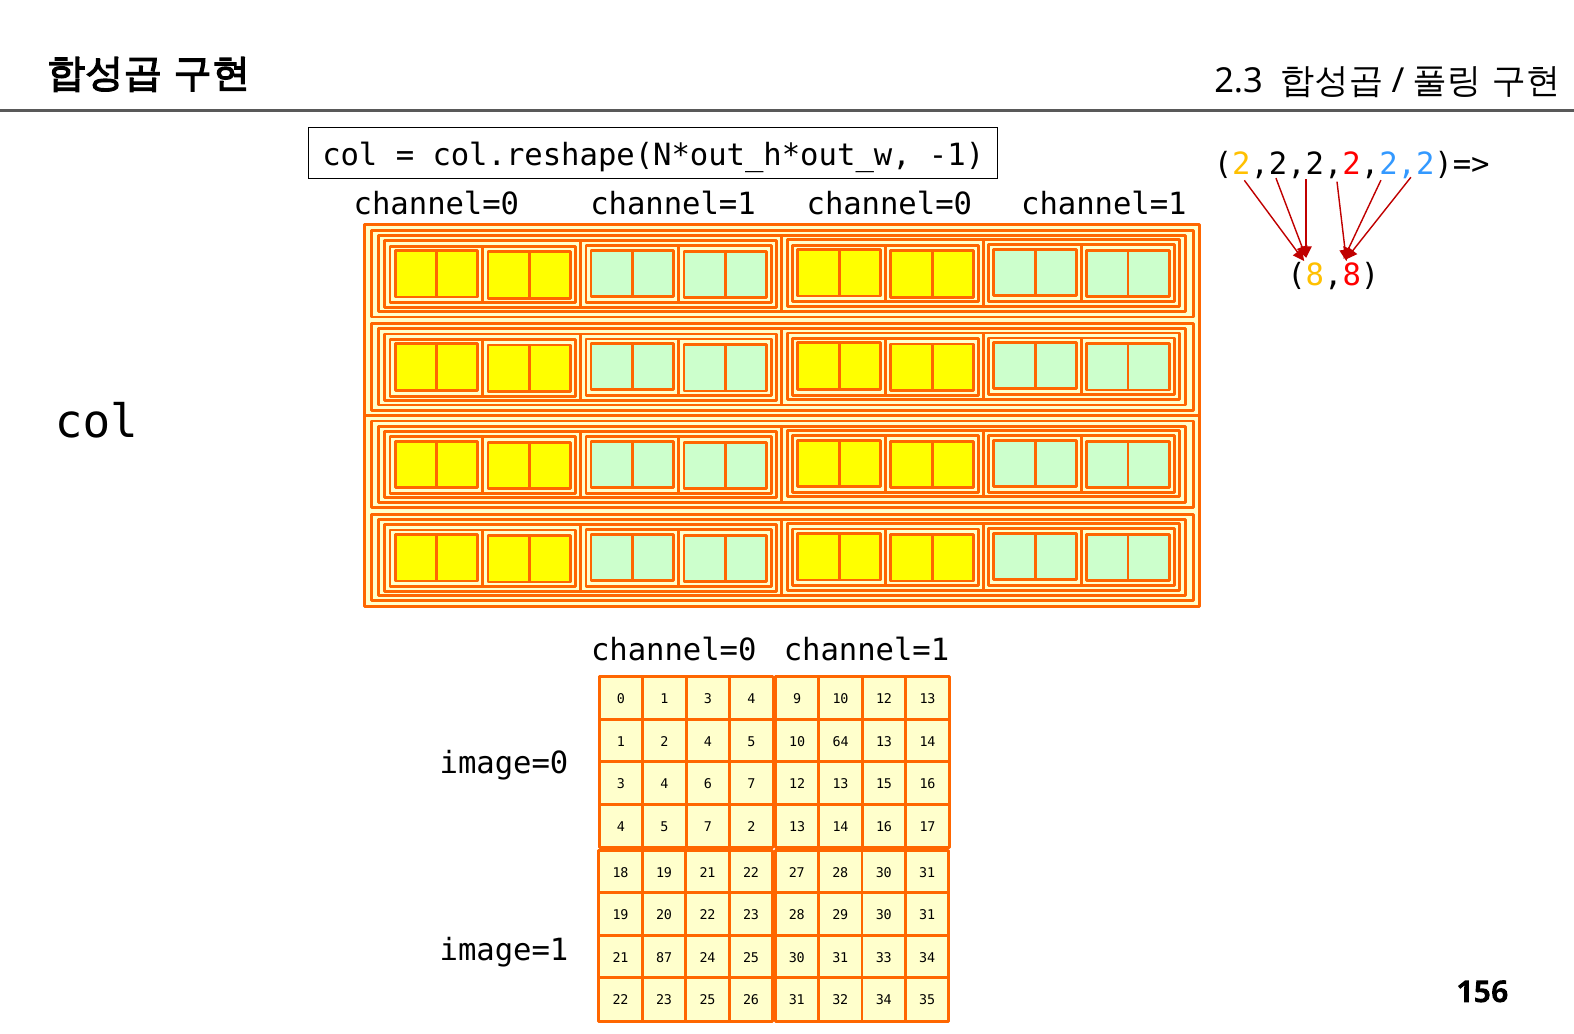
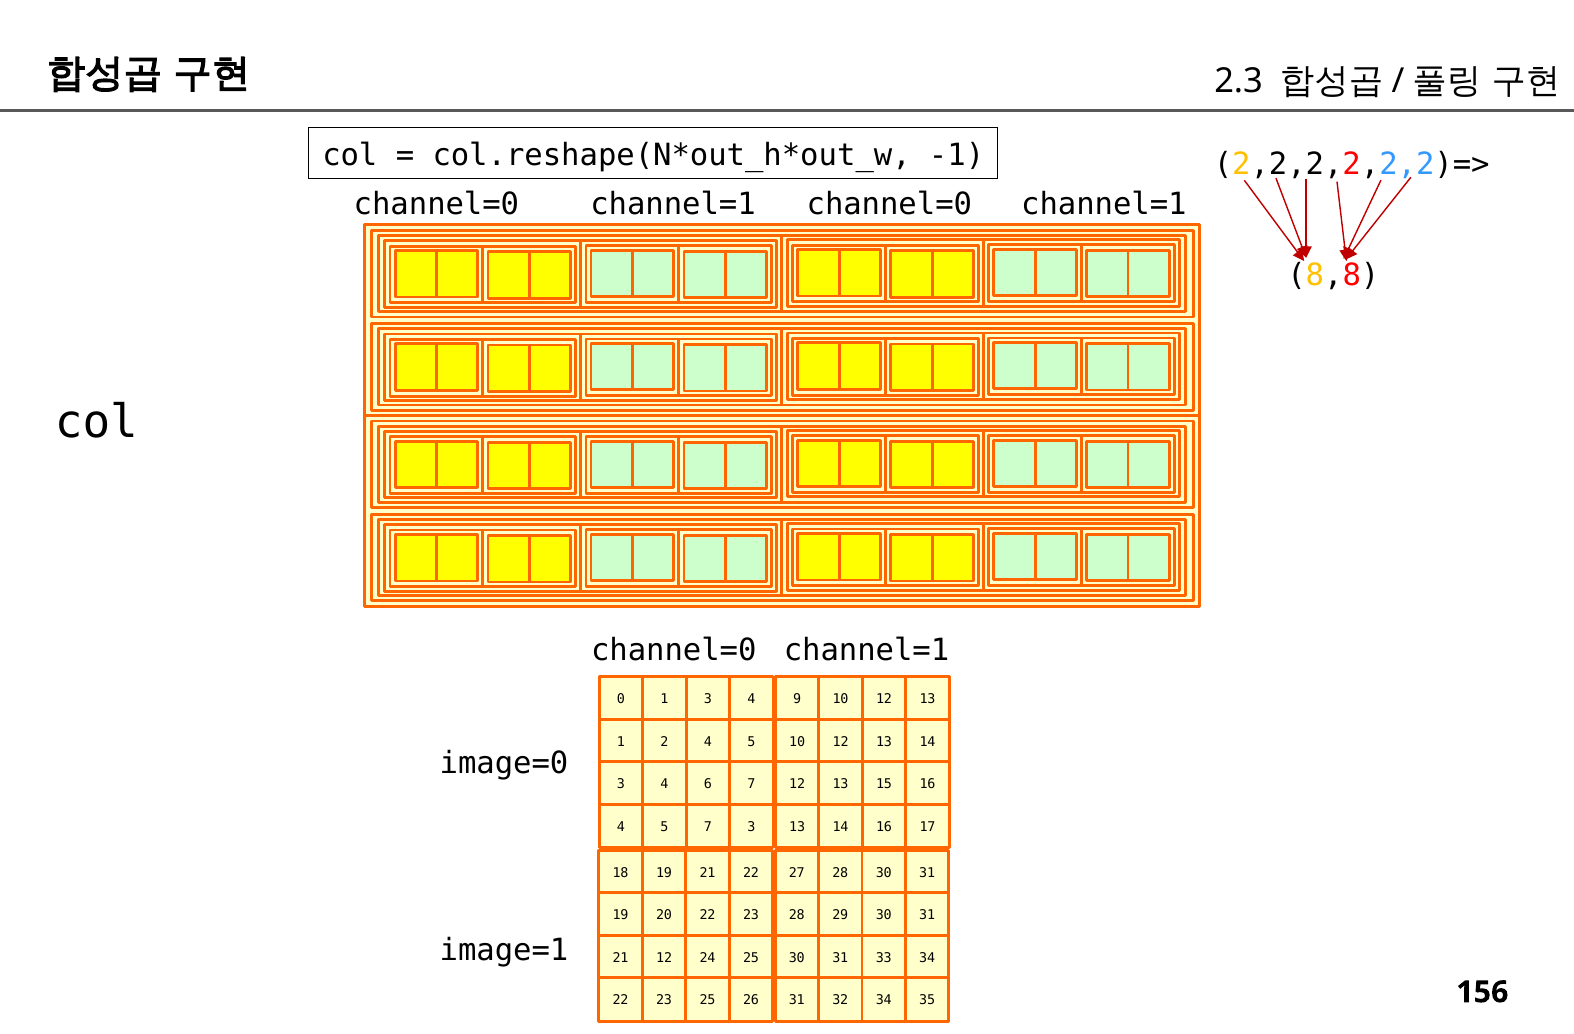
64 at (841, 742): 64 -> 12
7 2: 2 -> 3
21 87: 87 -> 12
